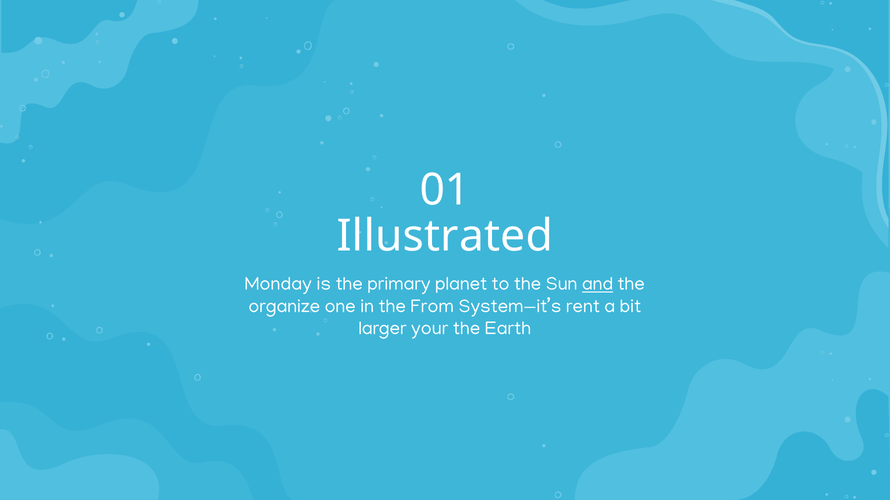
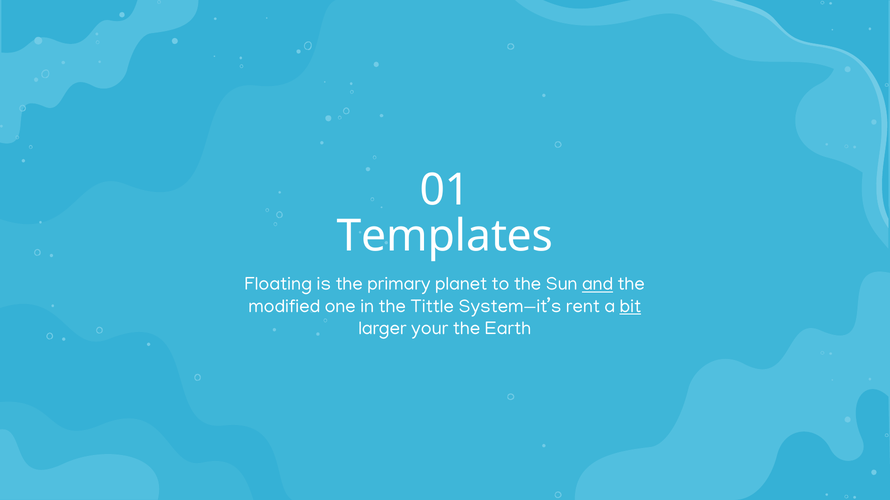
Illustrated: Illustrated -> Templates
Monday: Monday -> Floating
organize: organize -> modified
From: From -> Tittle
bit underline: none -> present
